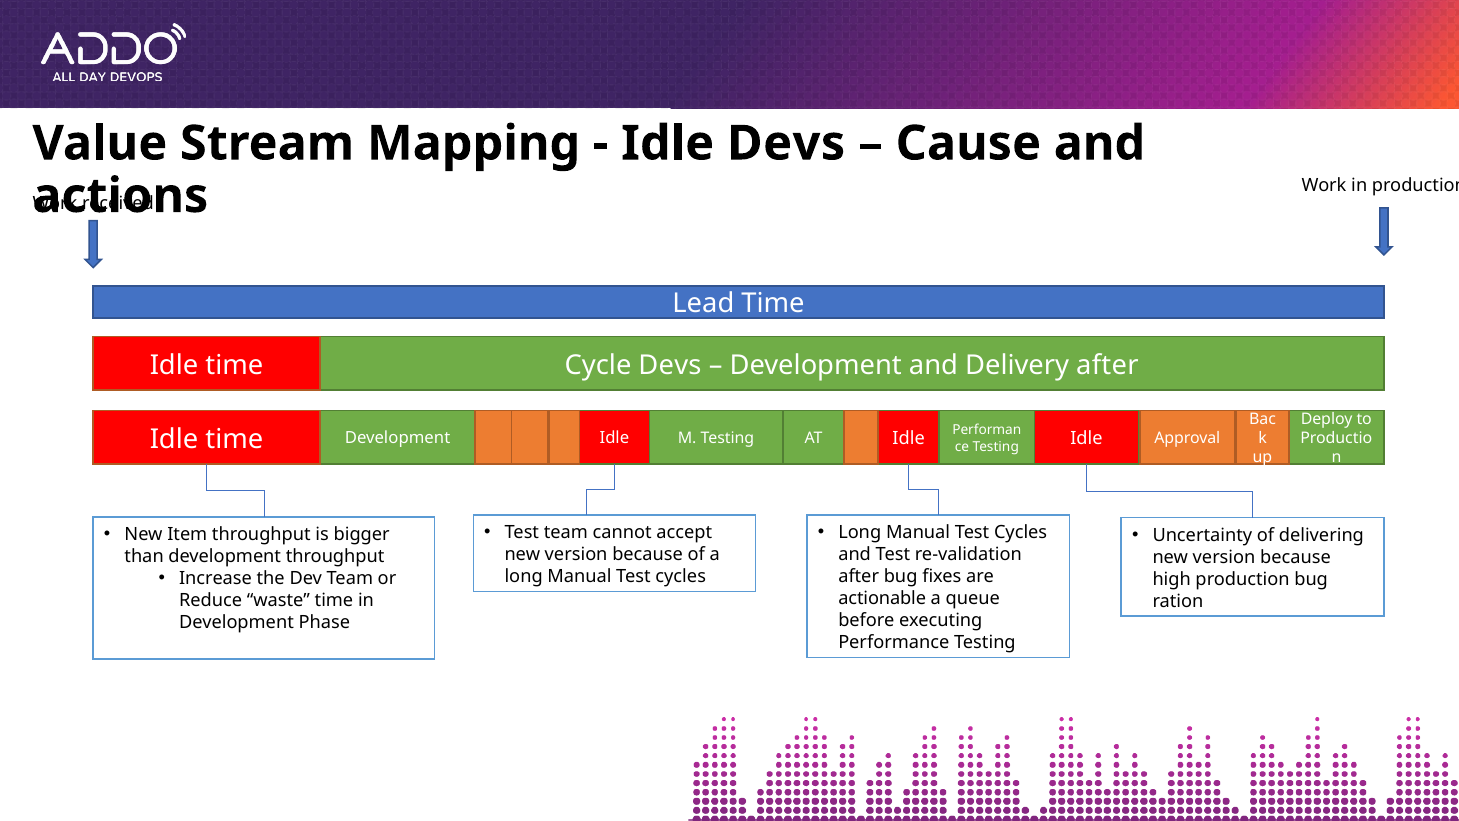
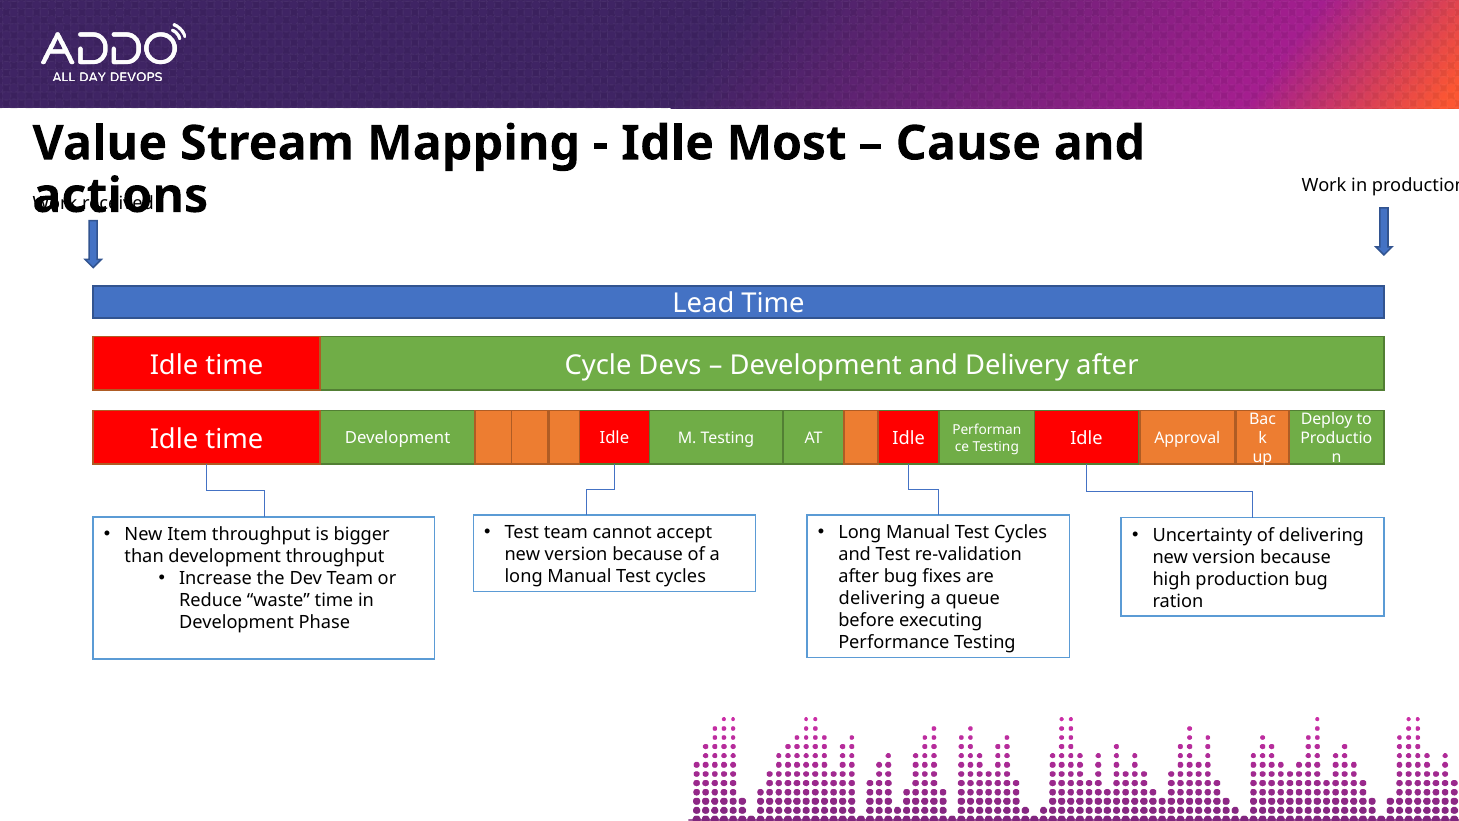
Idle Devs: Devs -> Most
actionable at (882, 598): actionable -> delivering
